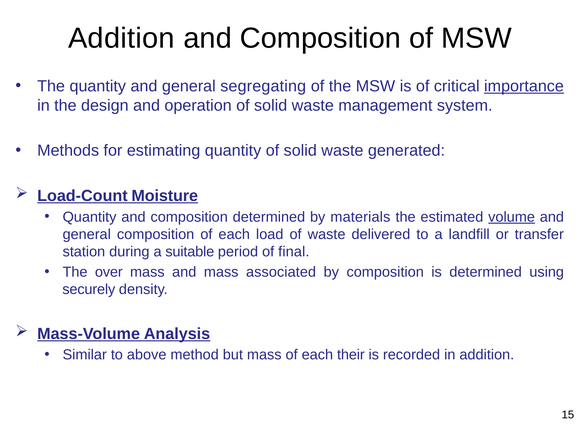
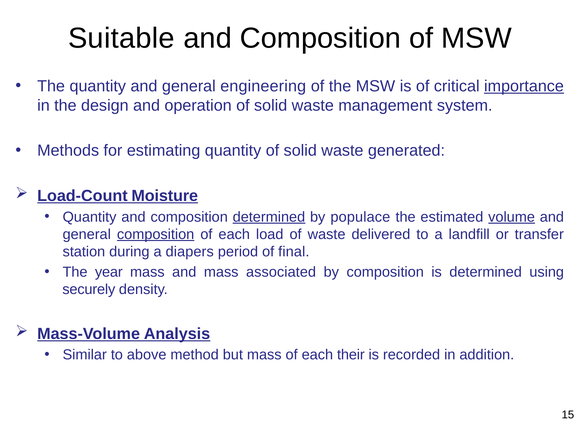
Addition at (121, 38): Addition -> Suitable
segregating: segregating -> engineering
determined at (269, 217) underline: none -> present
materials: materials -> populace
composition at (156, 234) underline: none -> present
suitable: suitable -> diapers
over: over -> year
